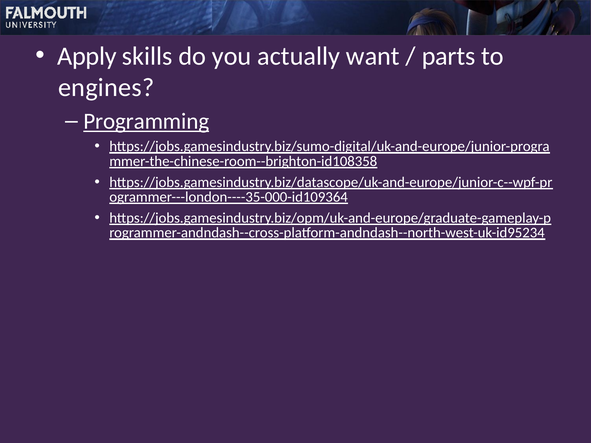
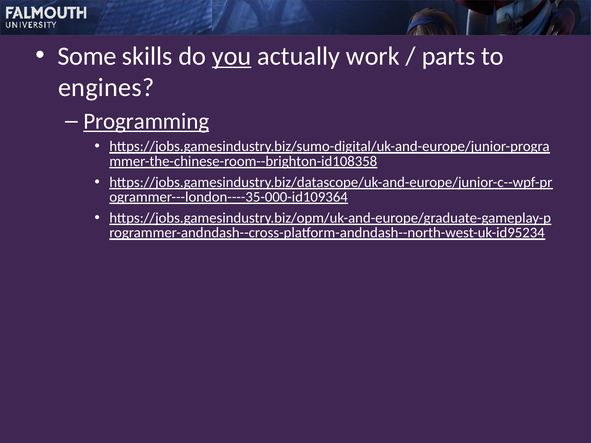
Apply: Apply -> Some
you underline: none -> present
want: want -> work
